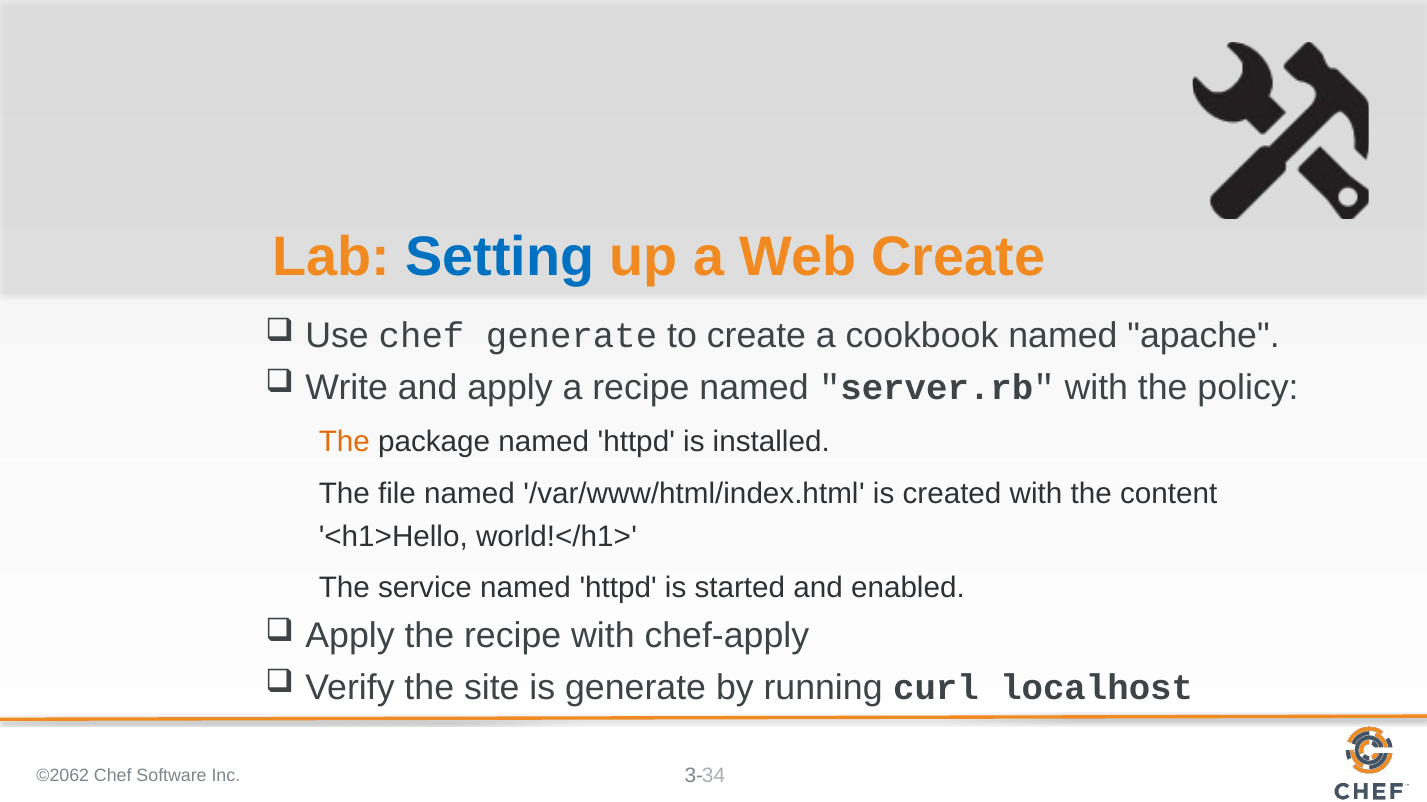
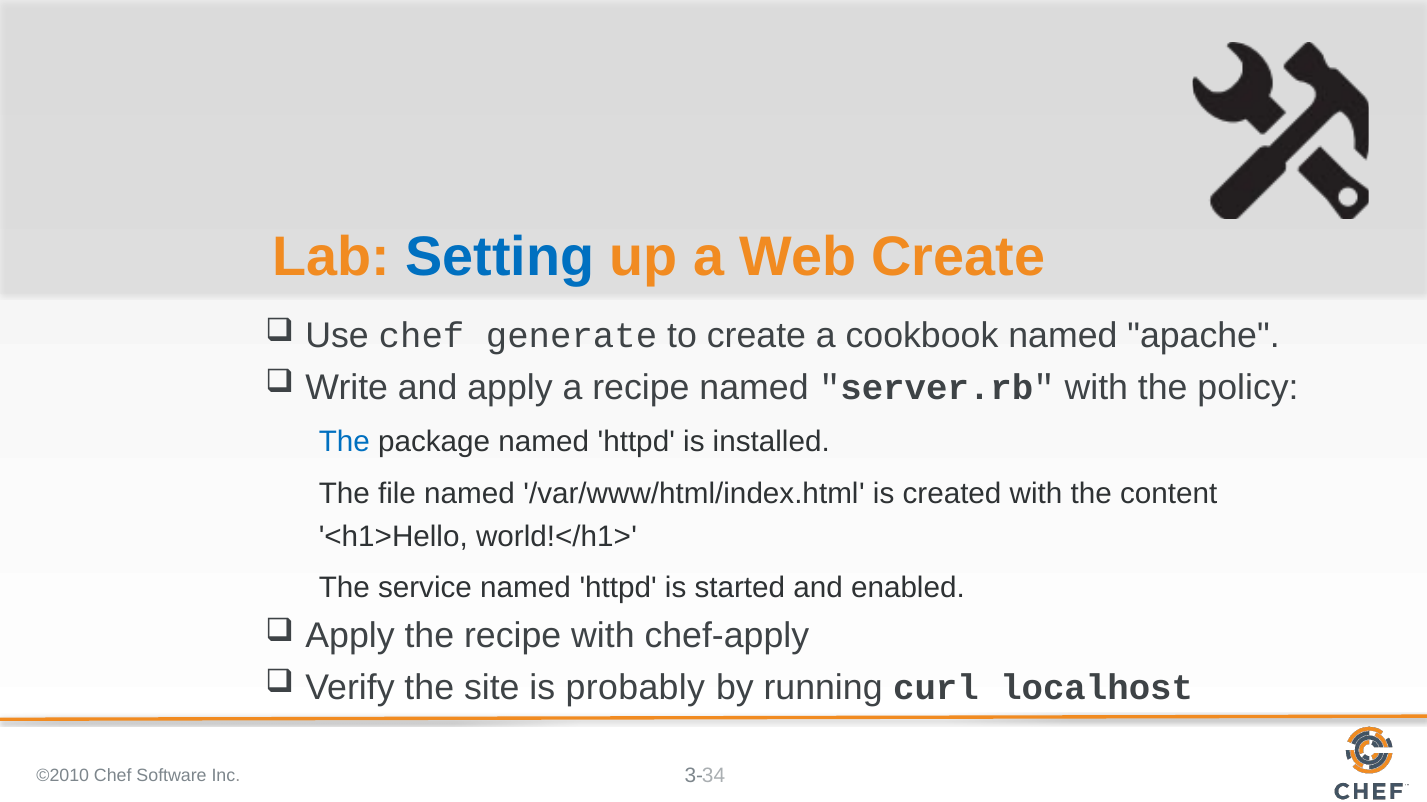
The at (344, 442) colour: orange -> blue
is generate: generate -> probably
©2062: ©2062 -> ©2010
